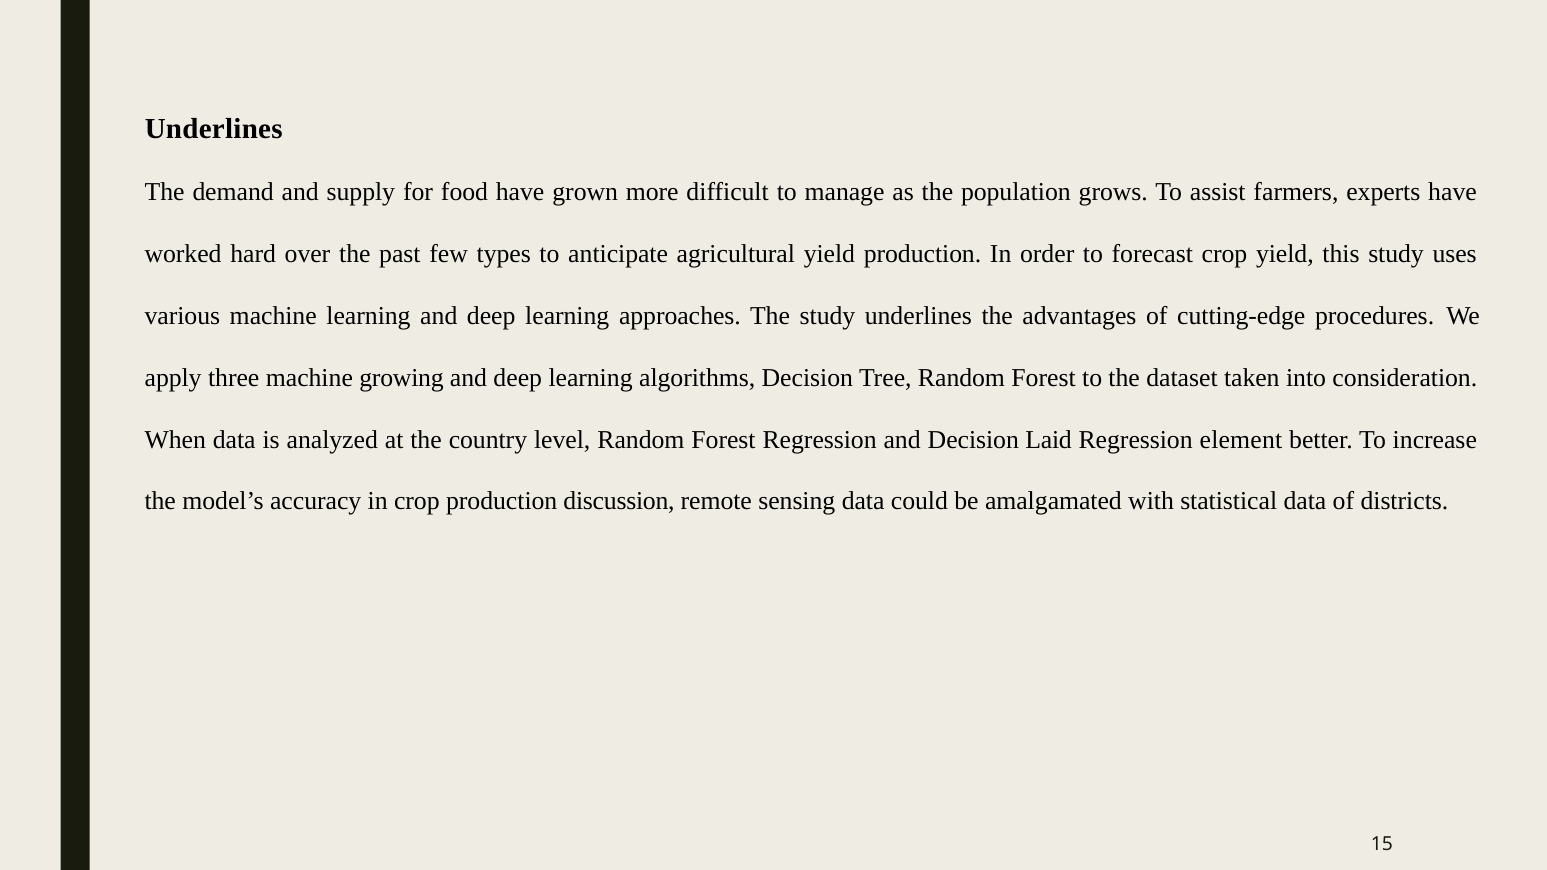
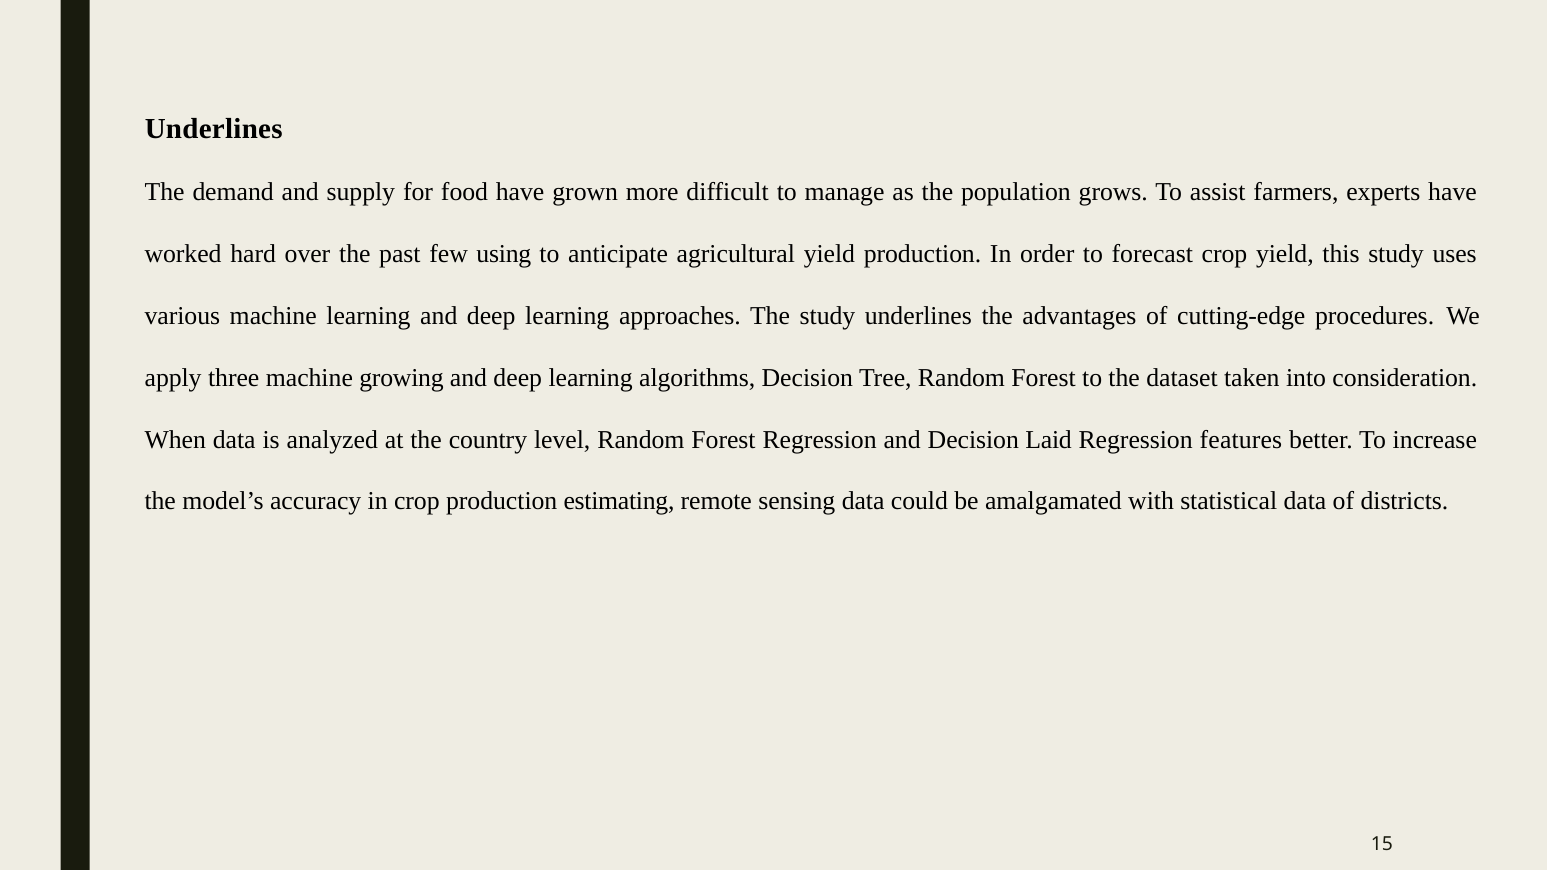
types: types -> using
element: element -> features
discussion: discussion -> estimating
